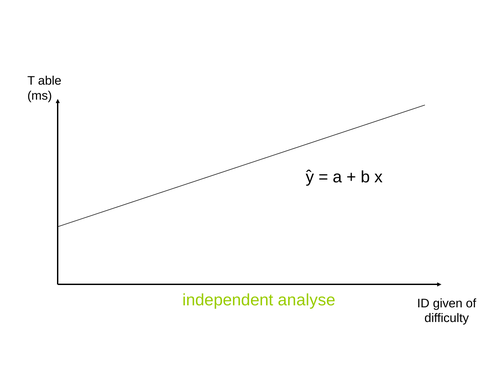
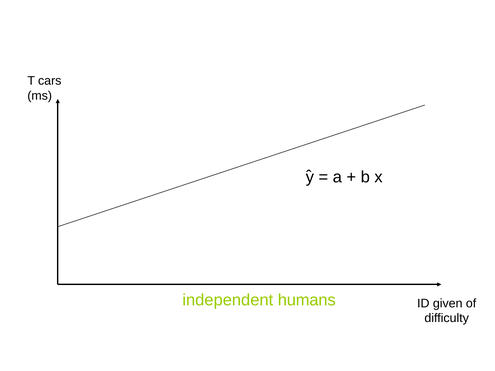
able: able -> cars
analyse: analyse -> humans
